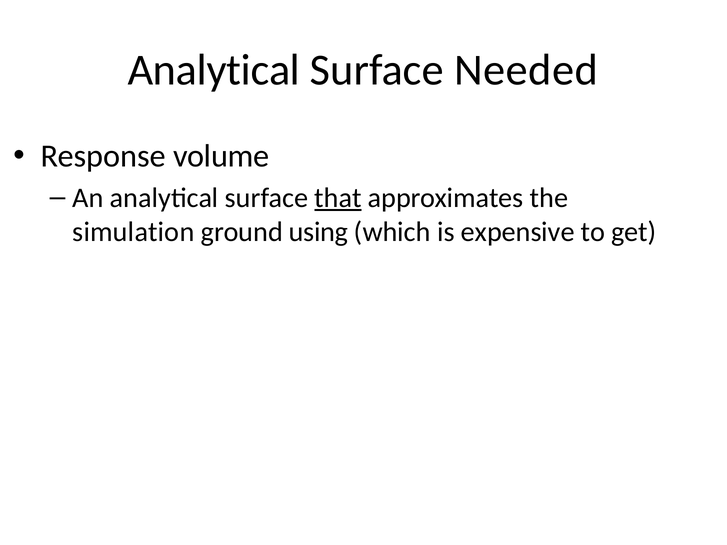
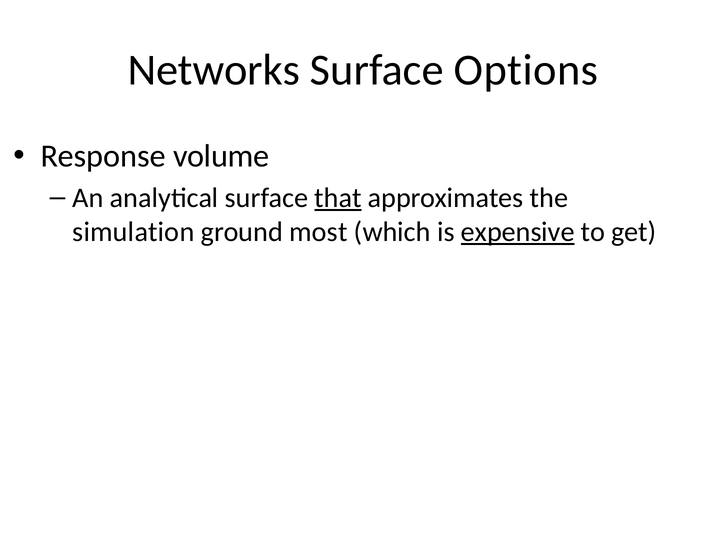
Analytical at (214, 70): Analytical -> Networks
Needed: Needed -> Options
using: using -> most
expensive underline: none -> present
